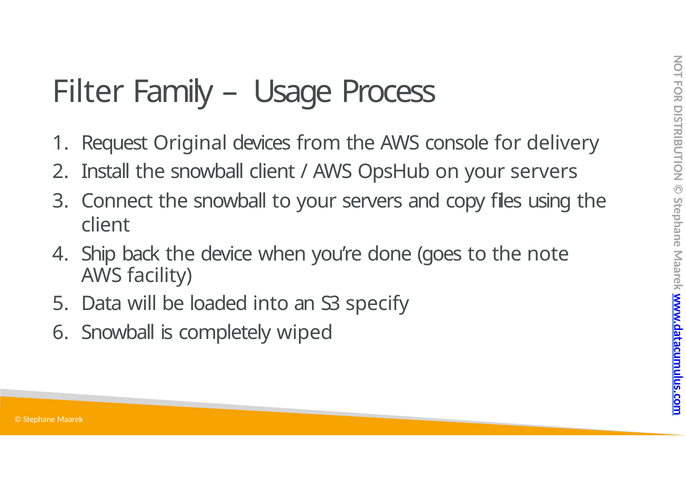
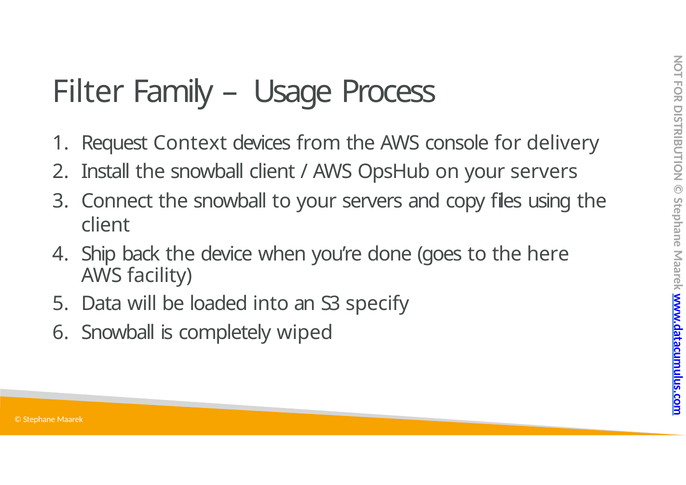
Original: Original -> Context
note: note -> here
